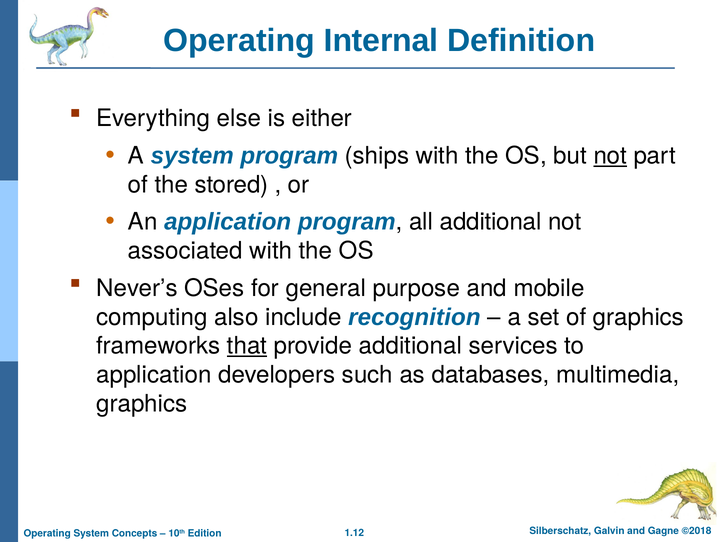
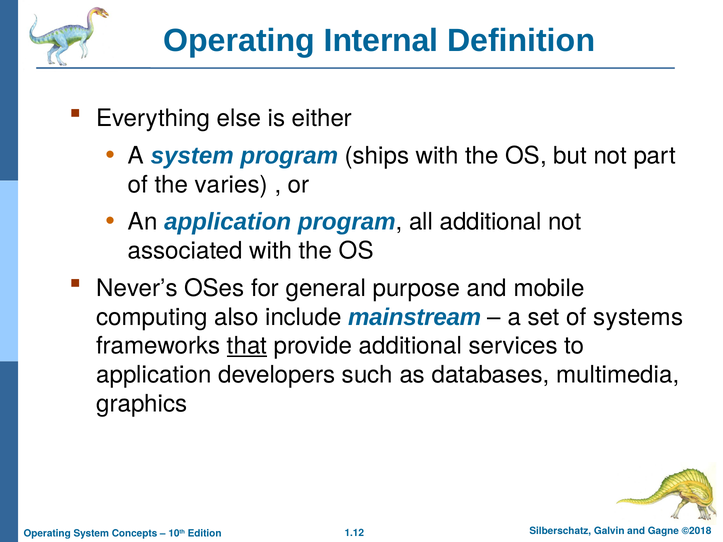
not at (610, 156) underline: present -> none
stored: stored -> varies
recognition: recognition -> mainstream
of graphics: graphics -> systems
